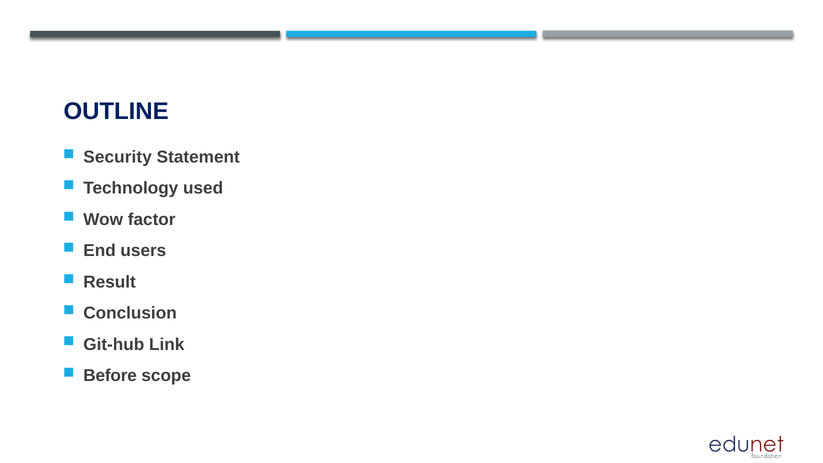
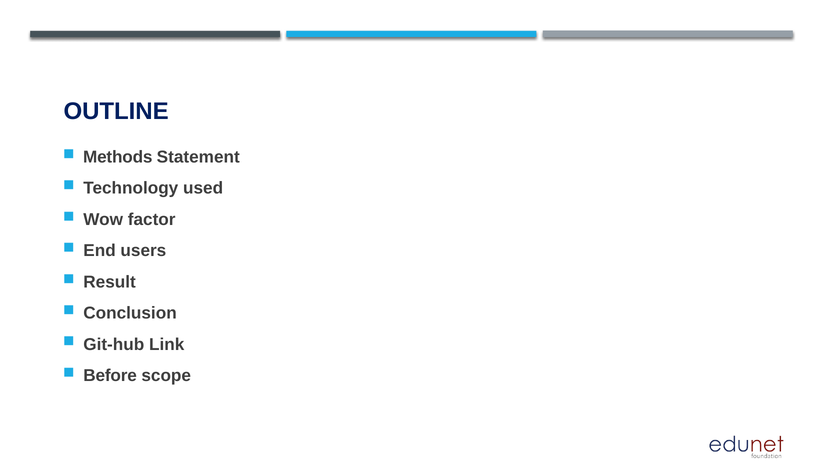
Security: Security -> Methods
